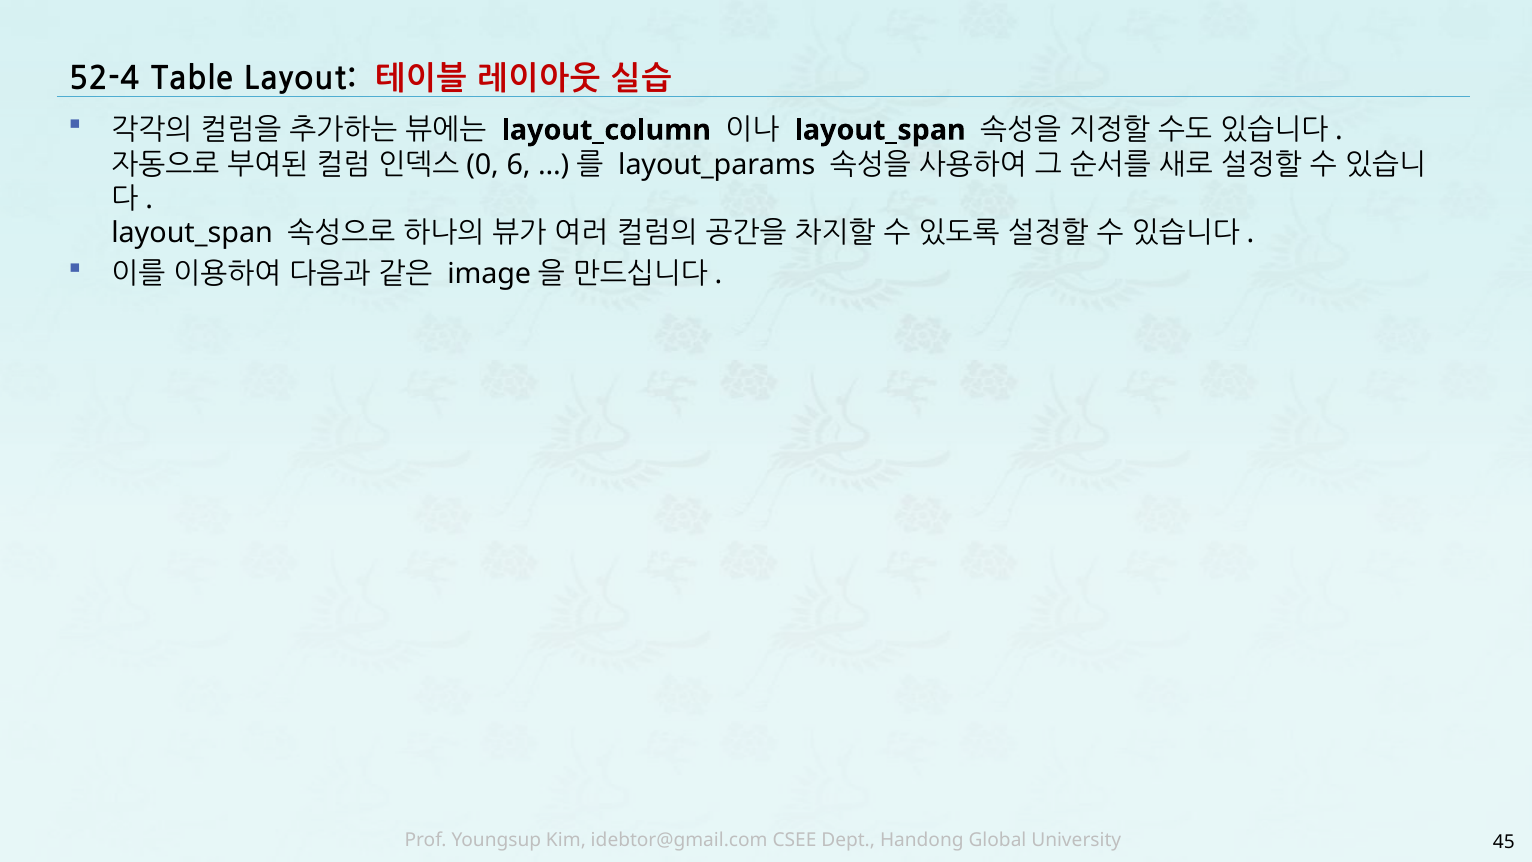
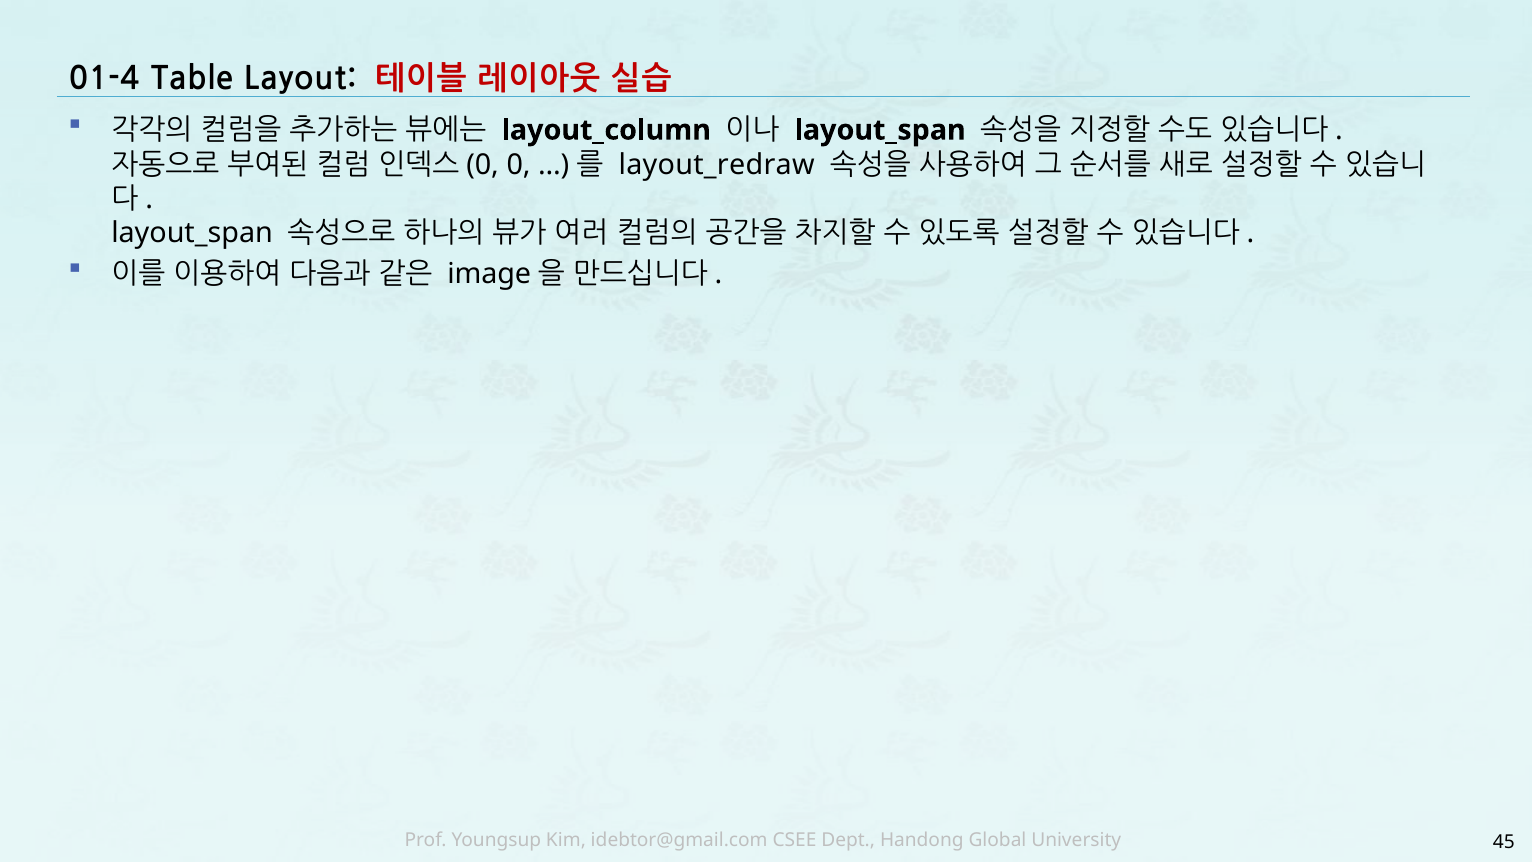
52-4: 52-4 -> 01-4
6 at (519, 164): 6 -> 0
layout_params: layout_params -> layout_redraw
